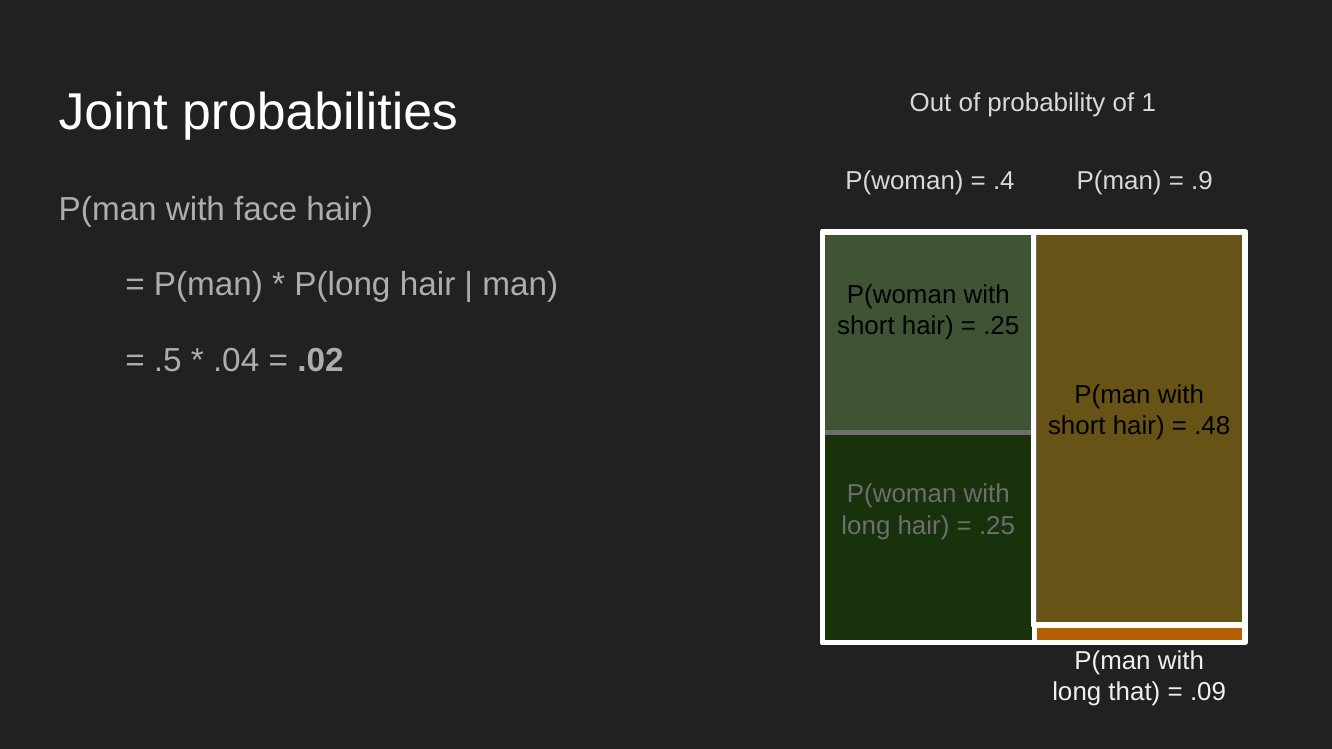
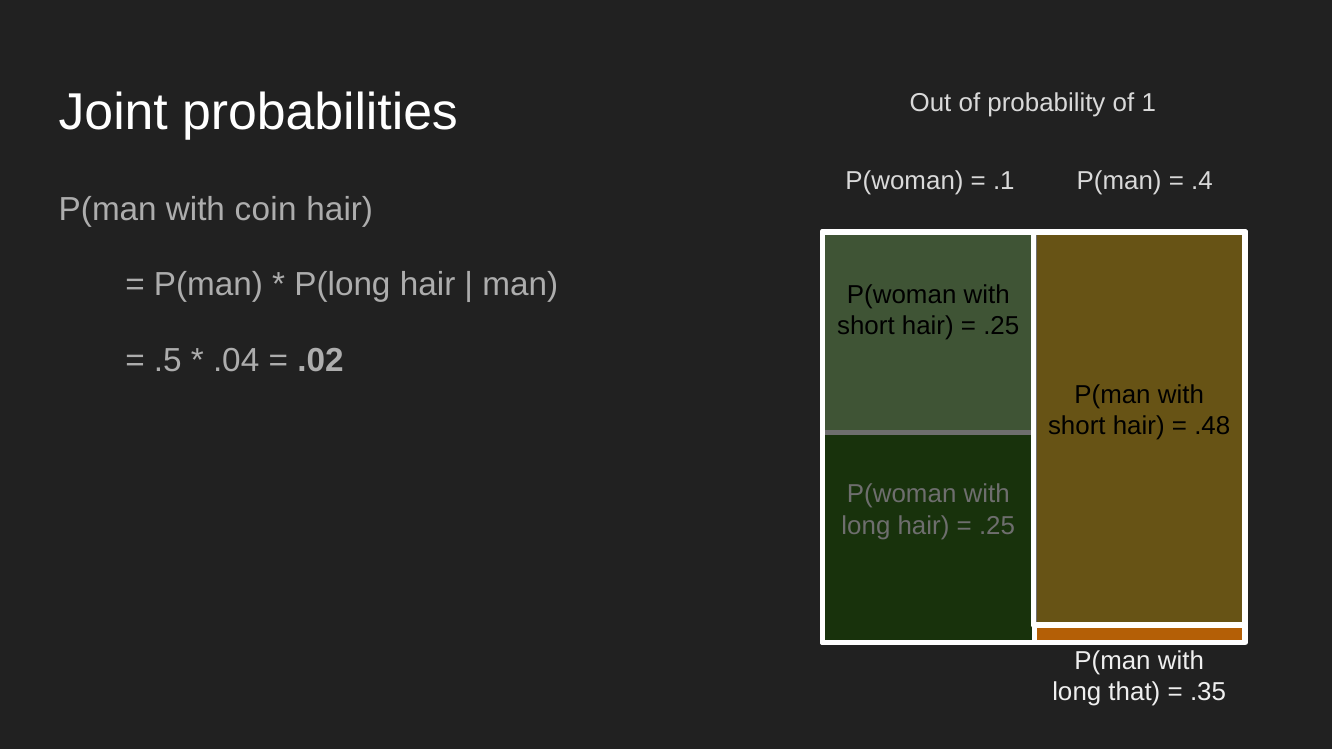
.4: .4 -> .1
.9: .9 -> .4
face: face -> coin
.09: .09 -> .35
